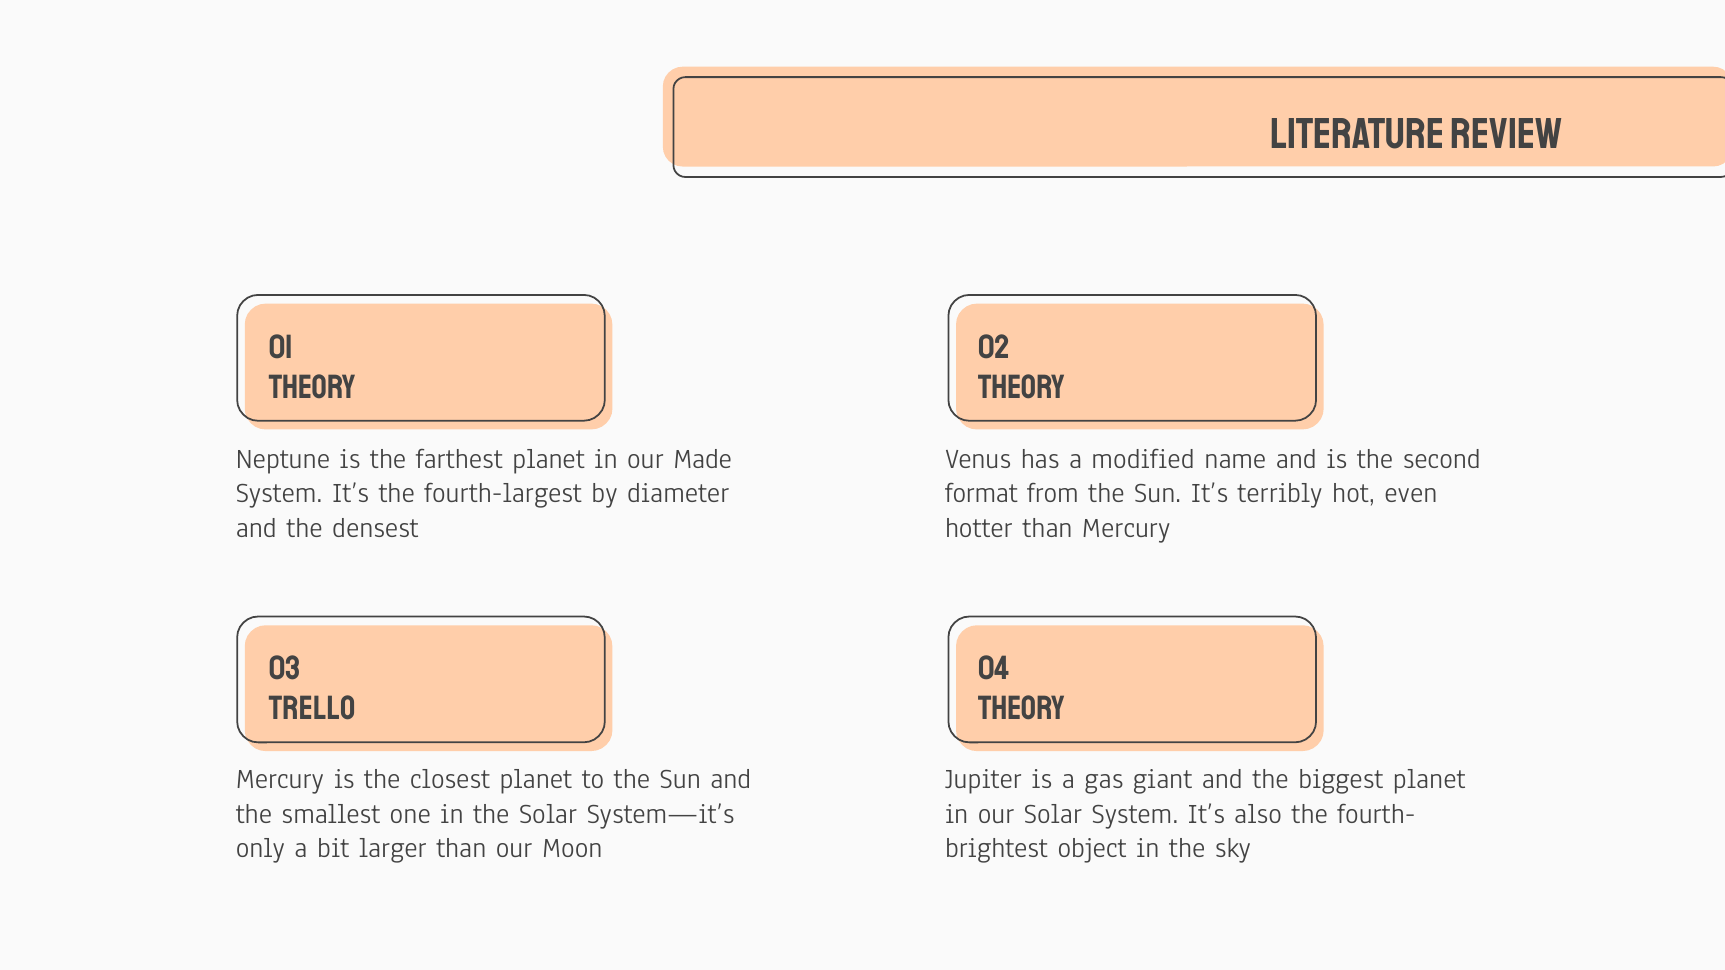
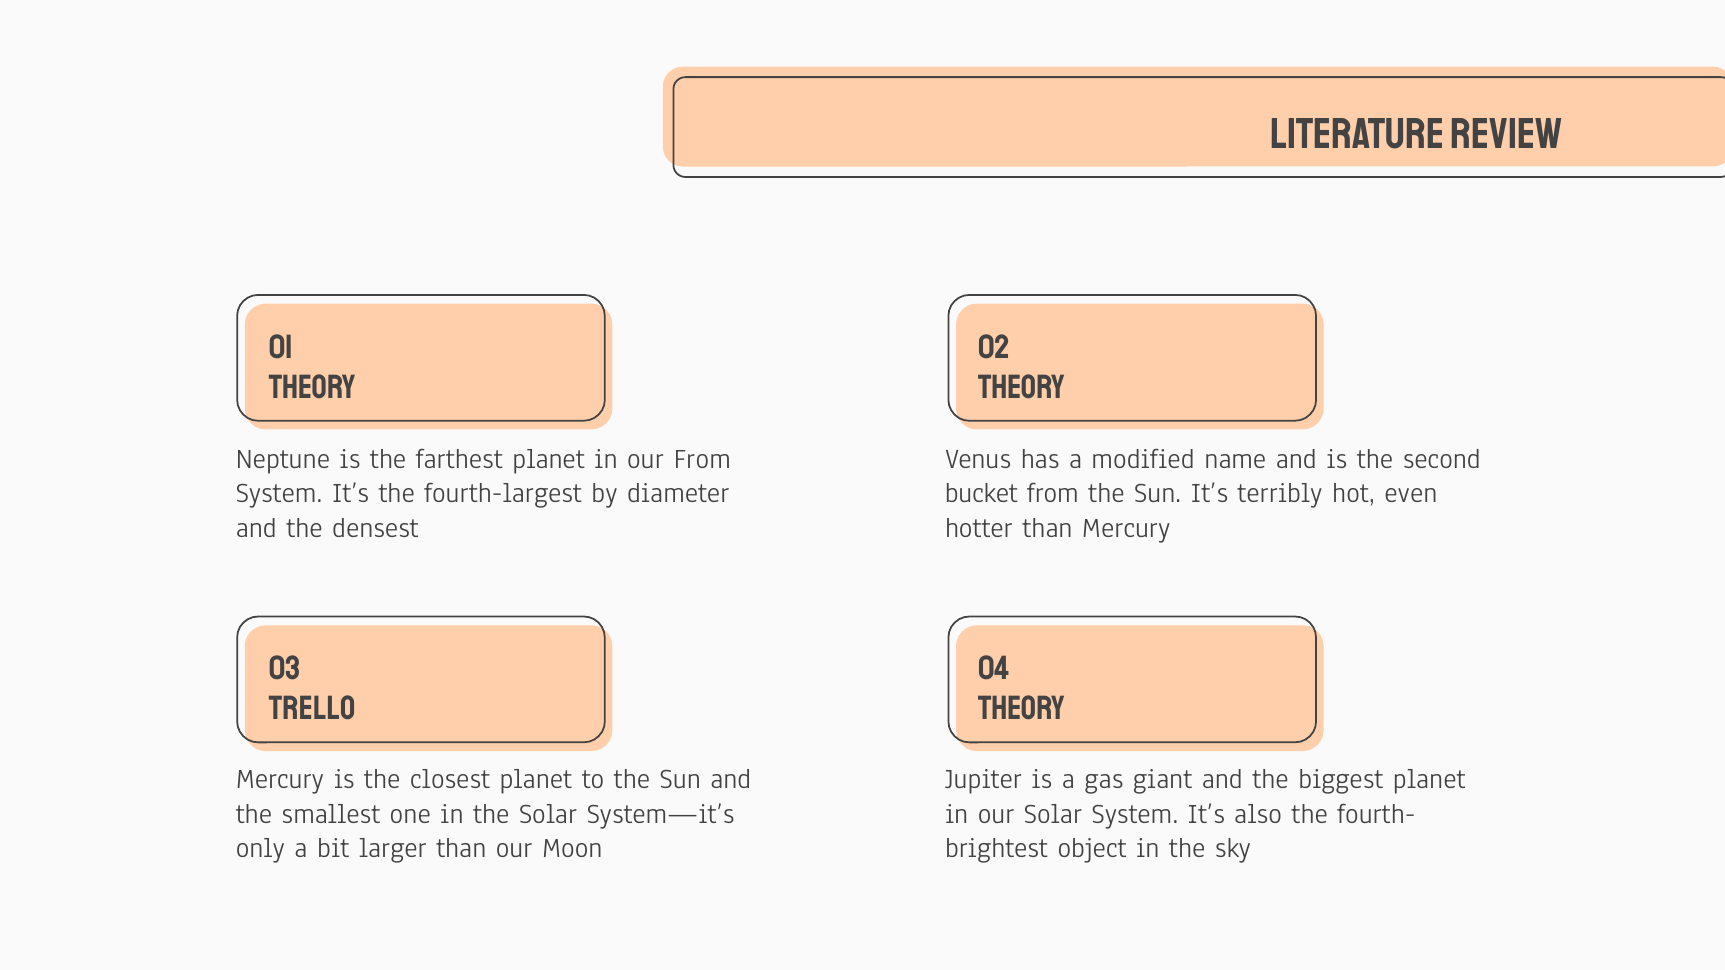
our Made: Made -> From
format: format -> bucket
